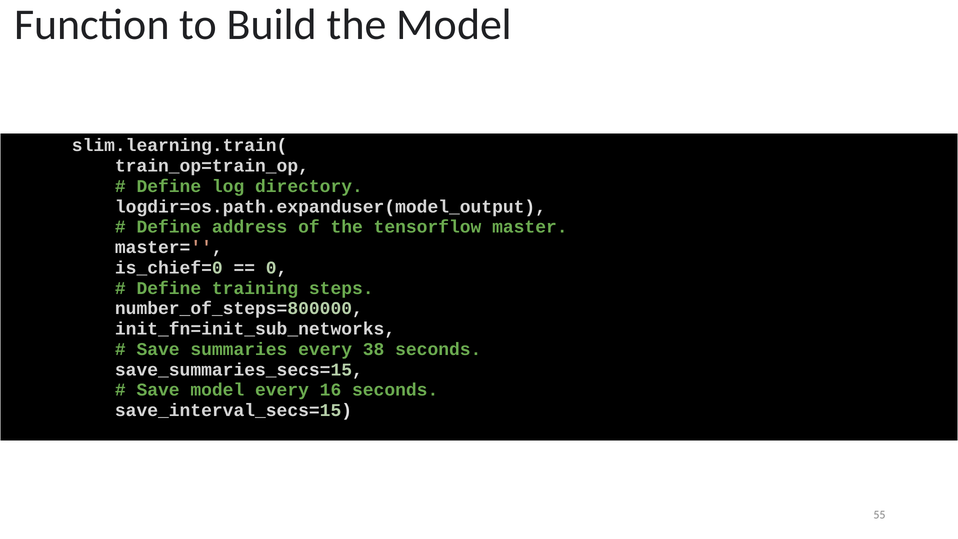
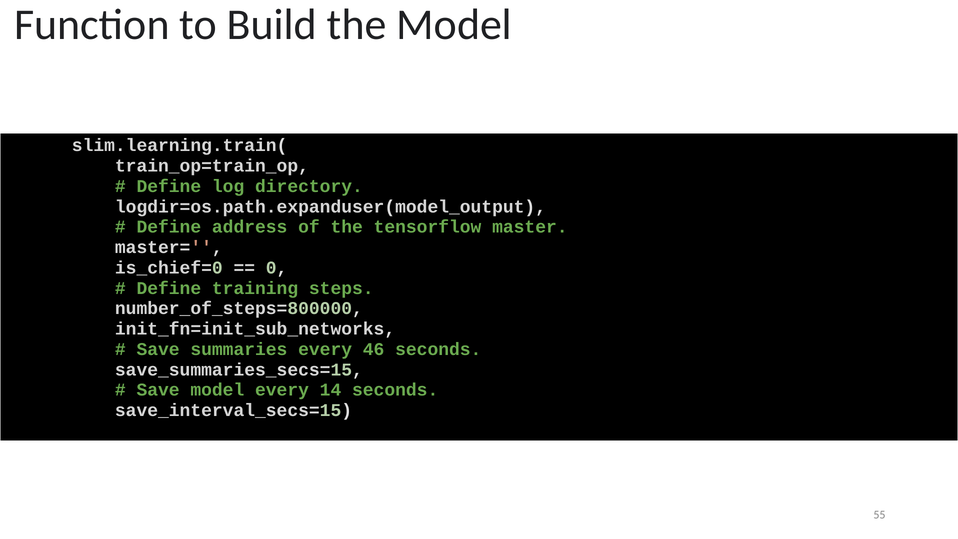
38: 38 -> 46
16: 16 -> 14
